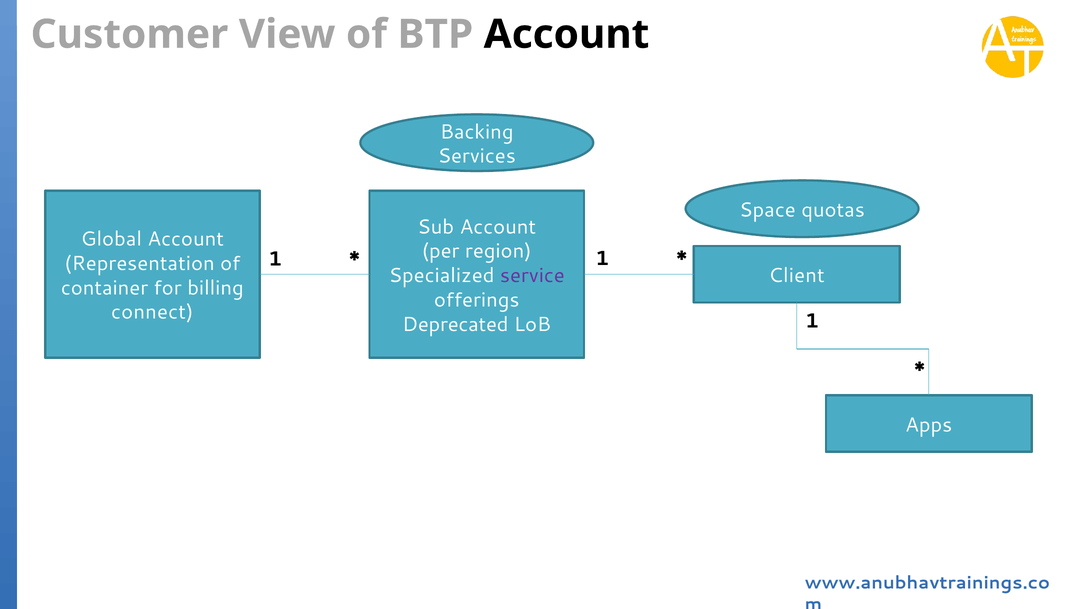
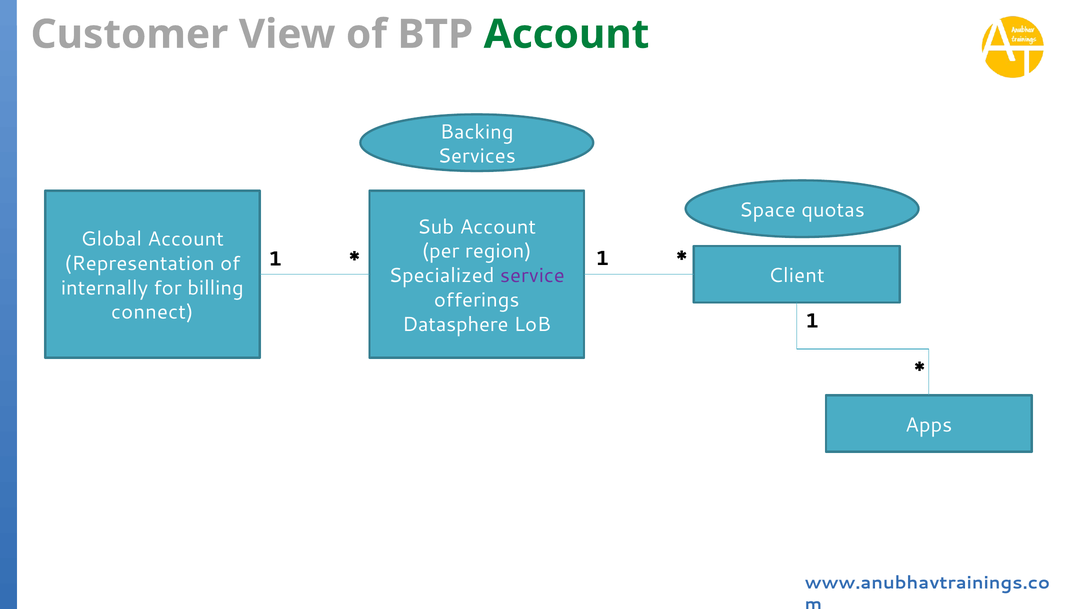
Account at (566, 34) colour: black -> green
container: container -> internally
Deprecated: Deprecated -> Datasphere
